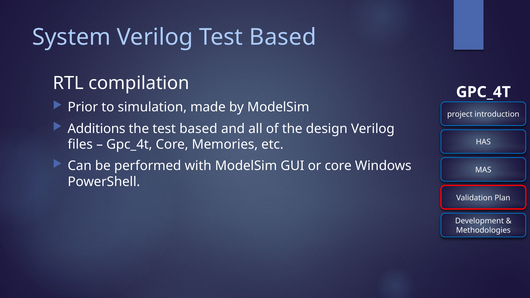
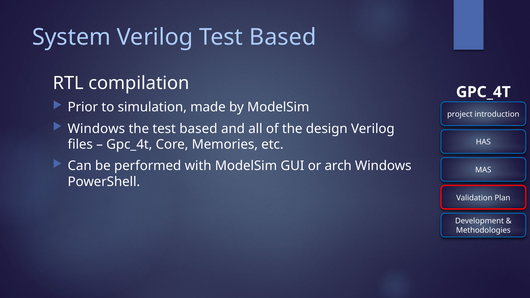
Additions at (96, 129): Additions -> Windows
or core: core -> arch
